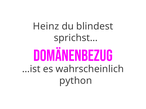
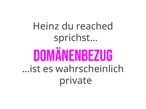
blindest: blindest -> reached
python: python -> private
